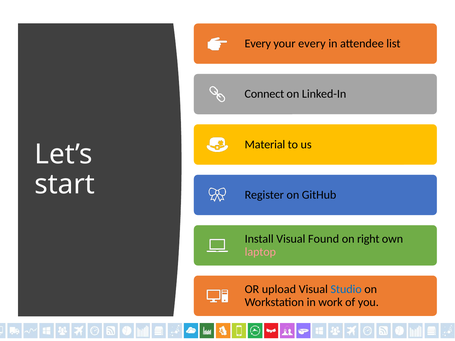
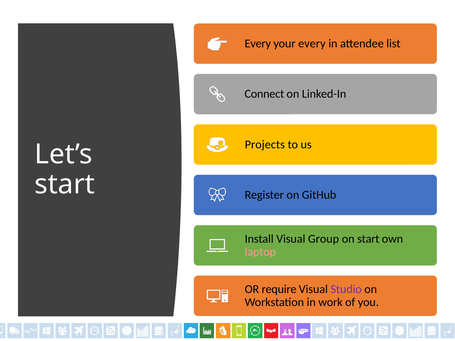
Material: Material -> Projects
Found: Found -> Group
on right: right -> start
upload: upload -> require
Studio colour: blue -> purple
